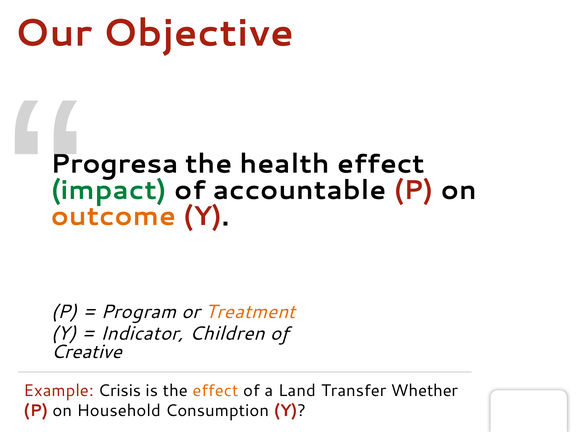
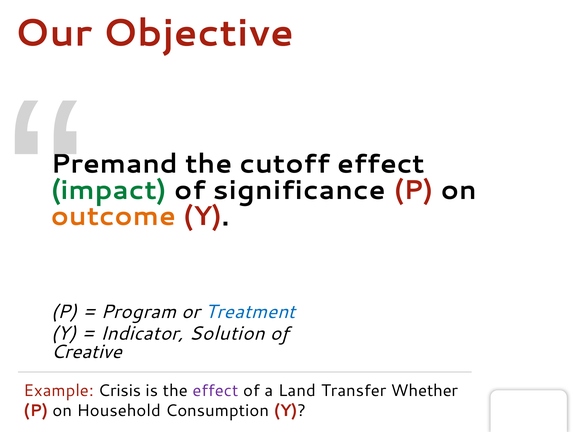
Progresa: Progresa -> Premand
health: health -> cutoff
accountable: accountable -> significance
Treatment colour: orange -> blue
Children: Children -> Solution
effect at (215, 391) colour: orange -> purple
